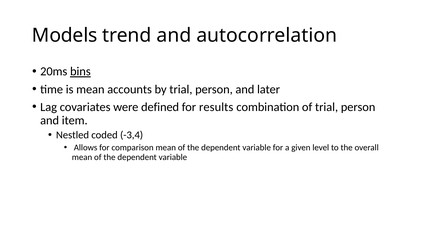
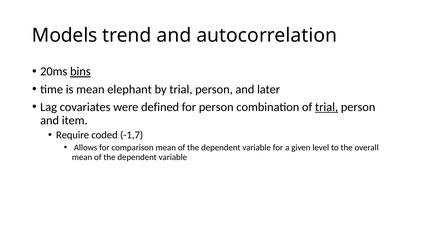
accounts: accounts -> elephant
for results: results -> person
trial at (327, 107) underline: none -> present
Nestled: Nestled -> Require
-3,4: -3,4 -> -1,7
